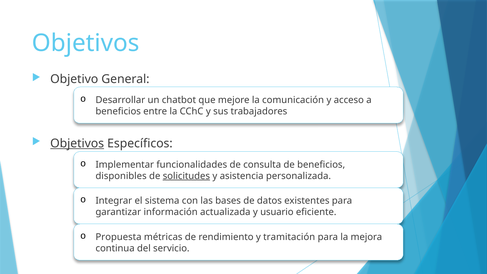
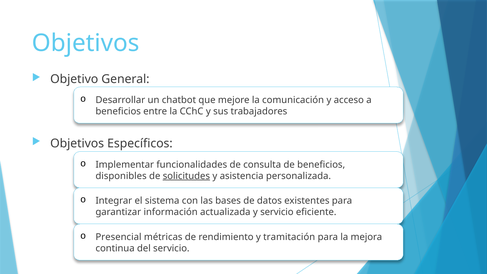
Objetivos at (77, 143) underline: present -> none
y usuario: usuario -> servicio
Propuesta: Propuesta -> Presencial
